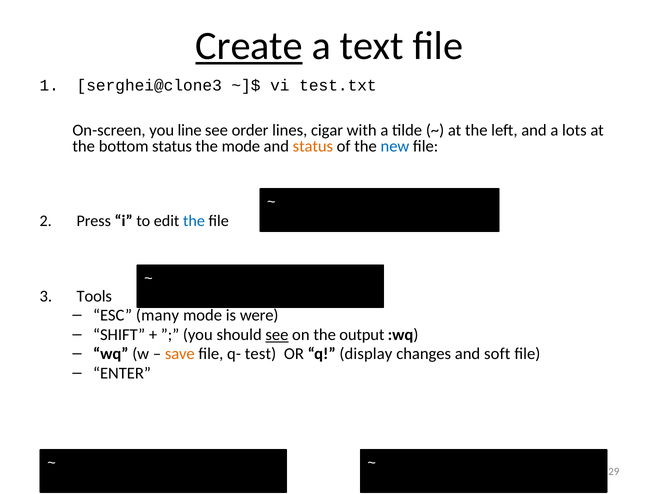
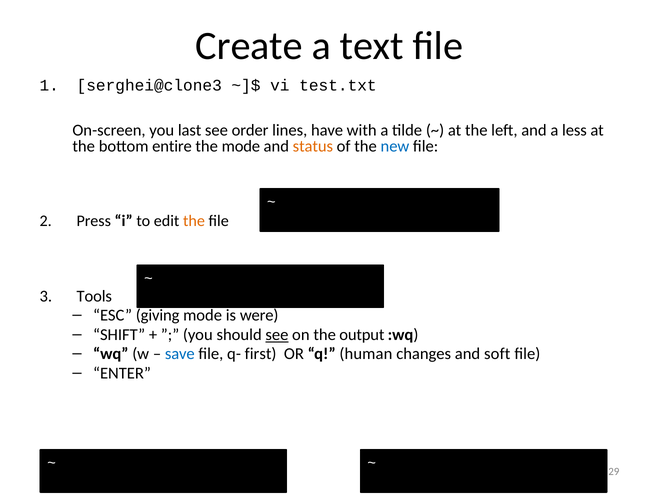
Create underline: present -> none
line: line -> last
cigar: cigar -> have
lots: lots -> less
bottom status: status -> entire
the at (194, 221) colour: blue -> orange
many: many -> giving
save colour: orange -> blue
test: test -> first
display: display -> human
